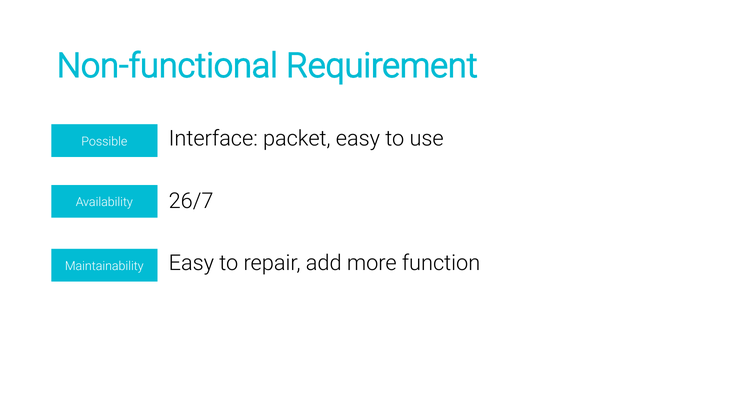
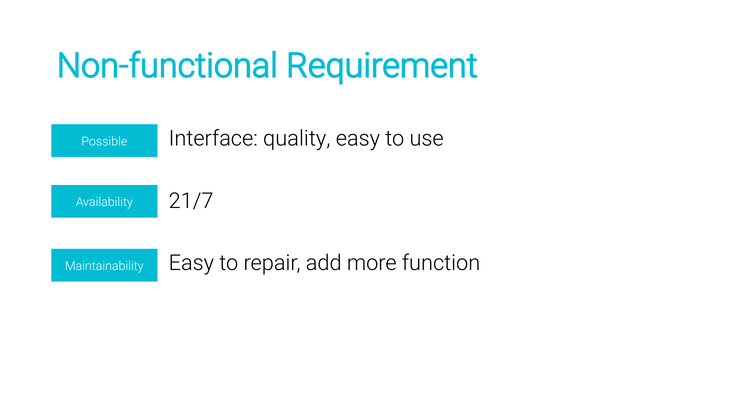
packet: packet -> quality
26/7: 26/7 -> 21/7
